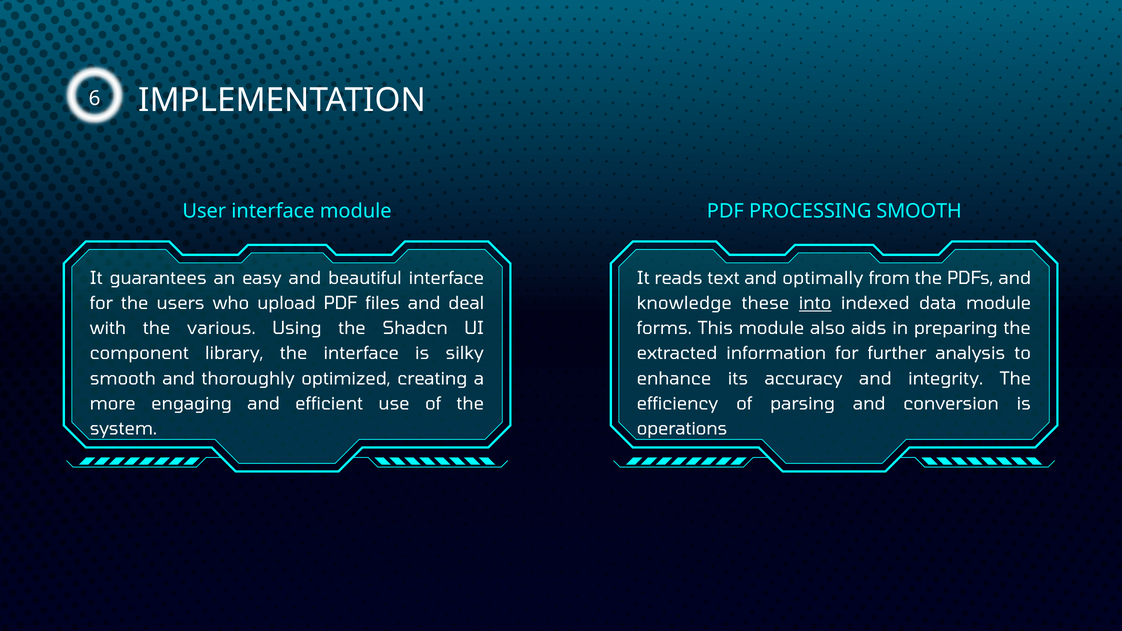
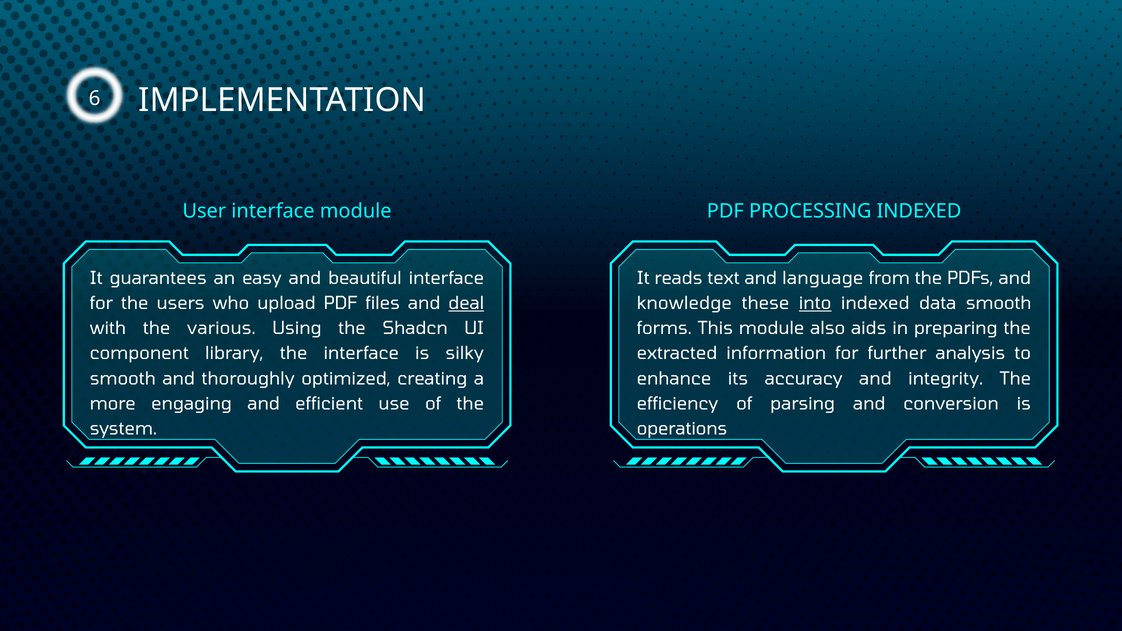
PROCESSING SMOOTH: SMOOTH -> INDEXED
optimally: optimally -> language
deal underline: none -> present
data module: module -> smooth
